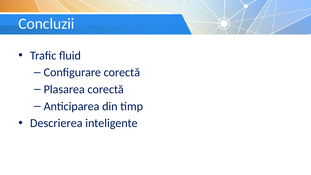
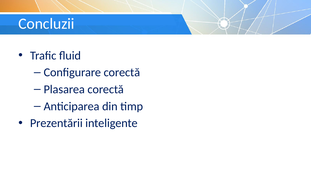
Descrierea: Descrierea -> Prezentării
